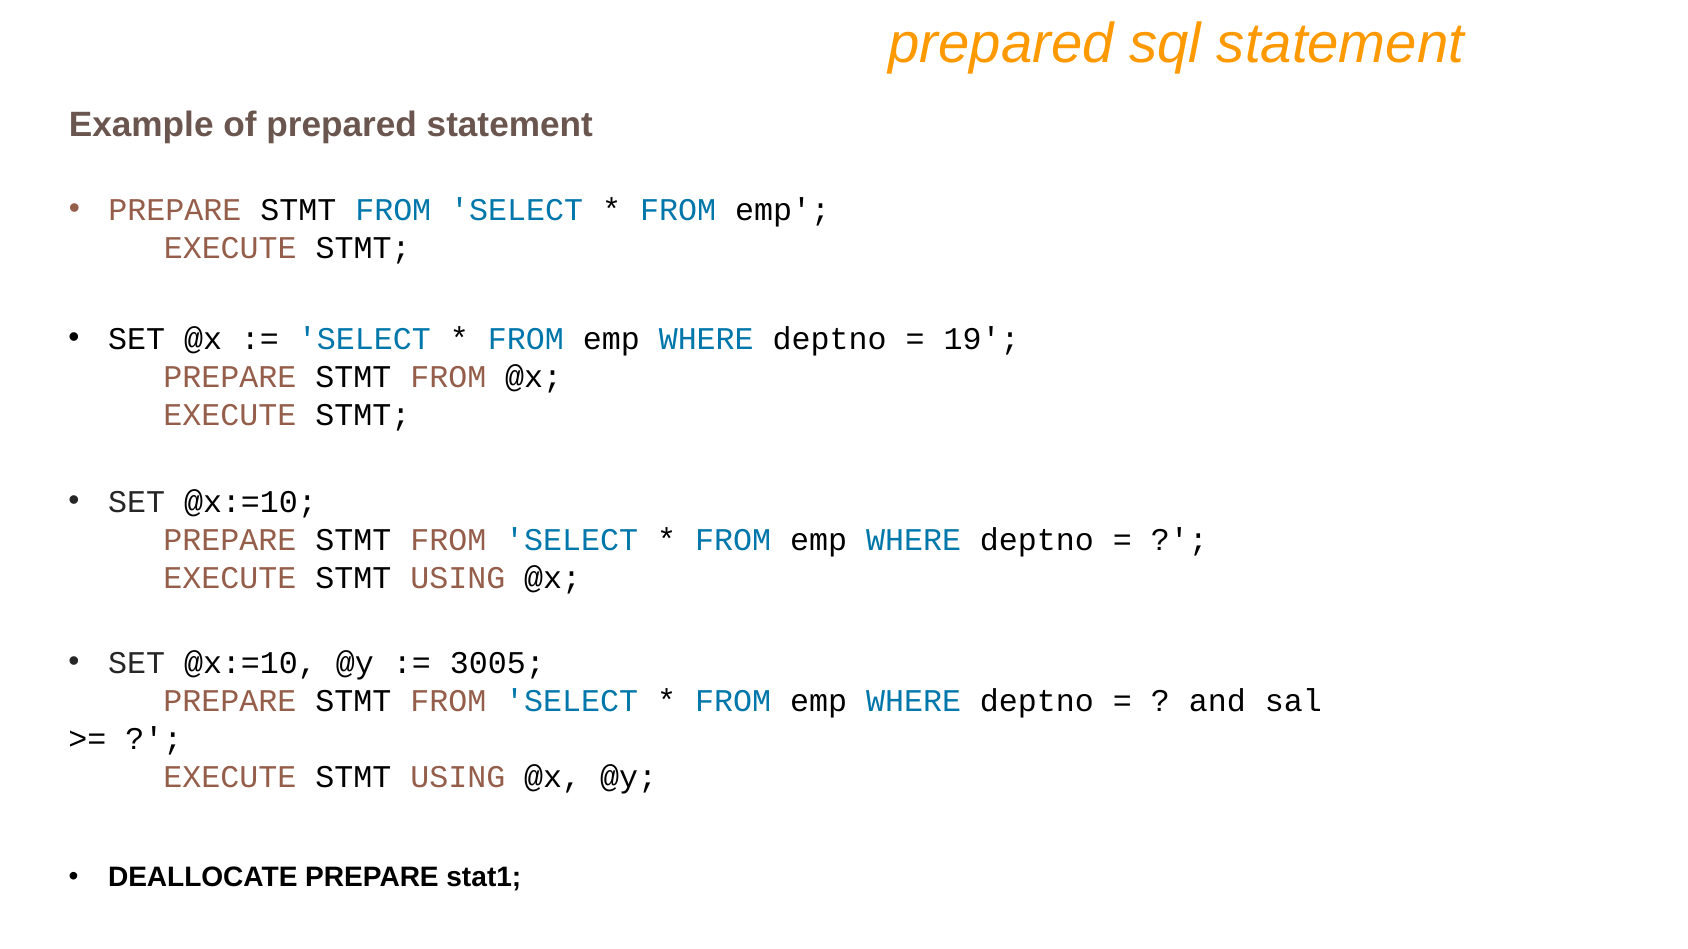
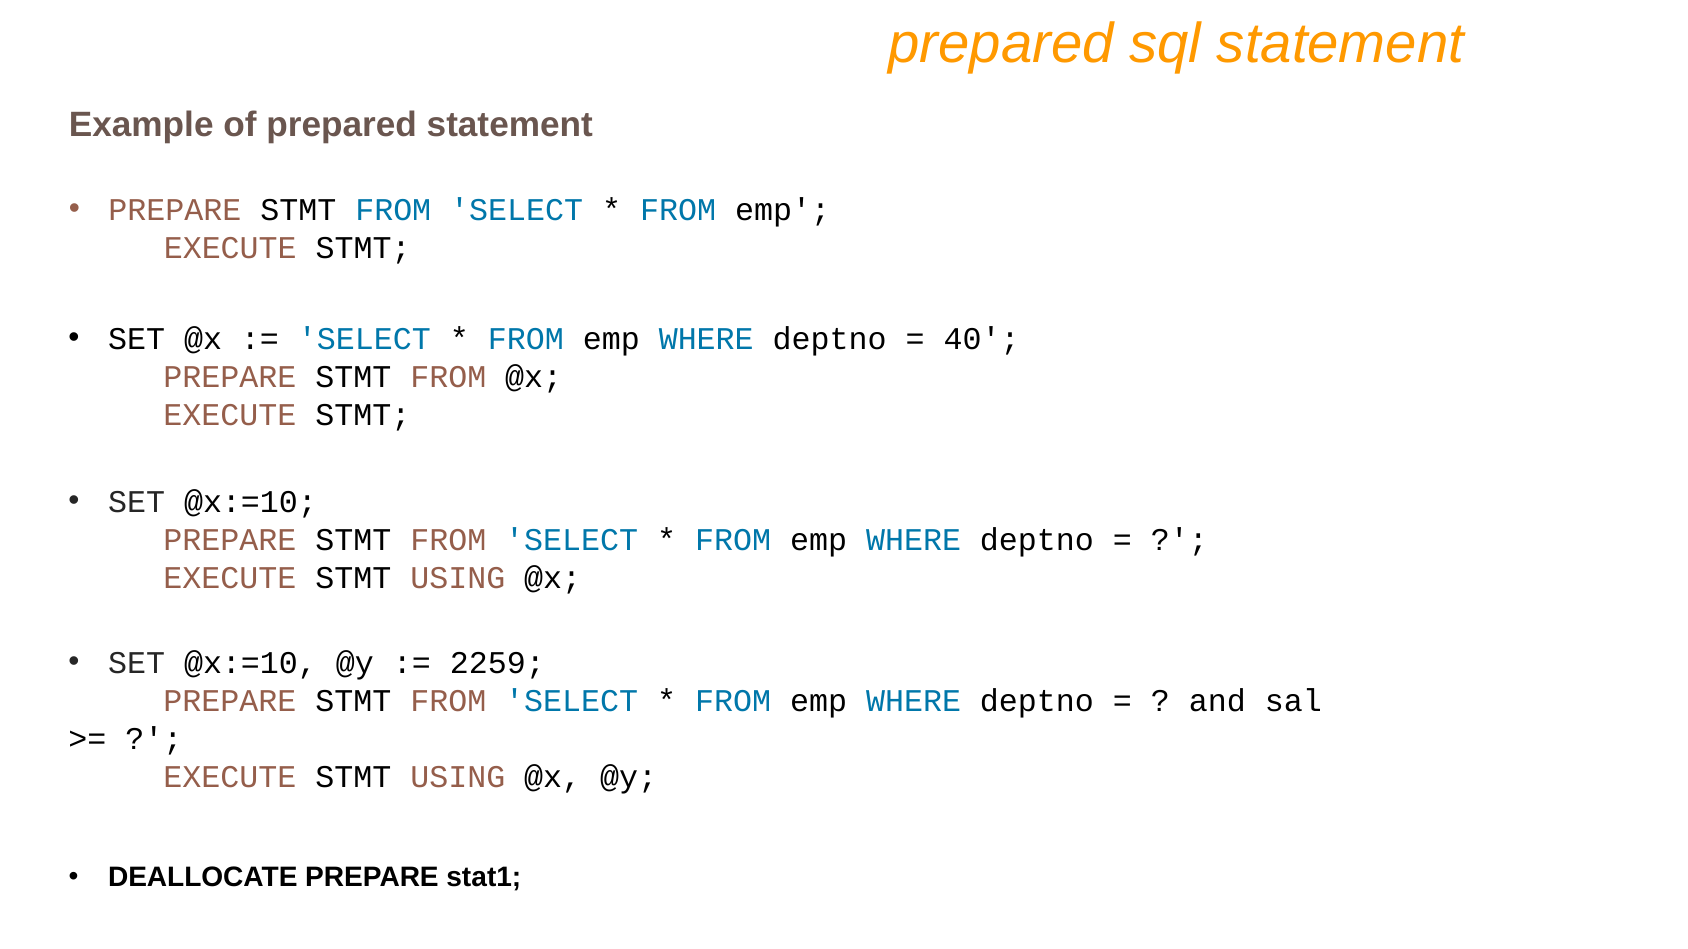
19: 19 -> 40
3005: 3005 -> 2259
